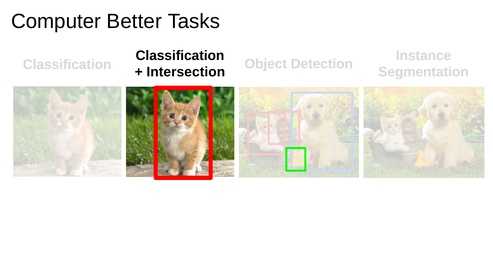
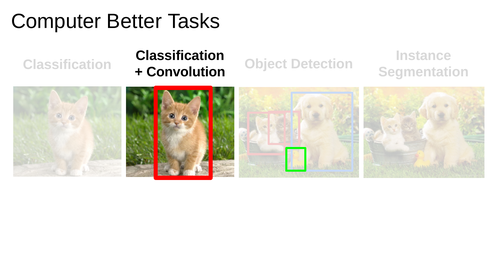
Intersection: Intersection -> Convolution
